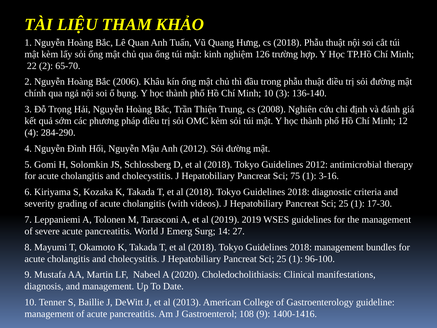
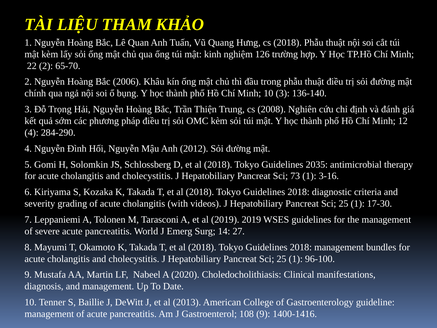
Guidelines 2012: 2012 -> 2035
75: 75 -> 73
